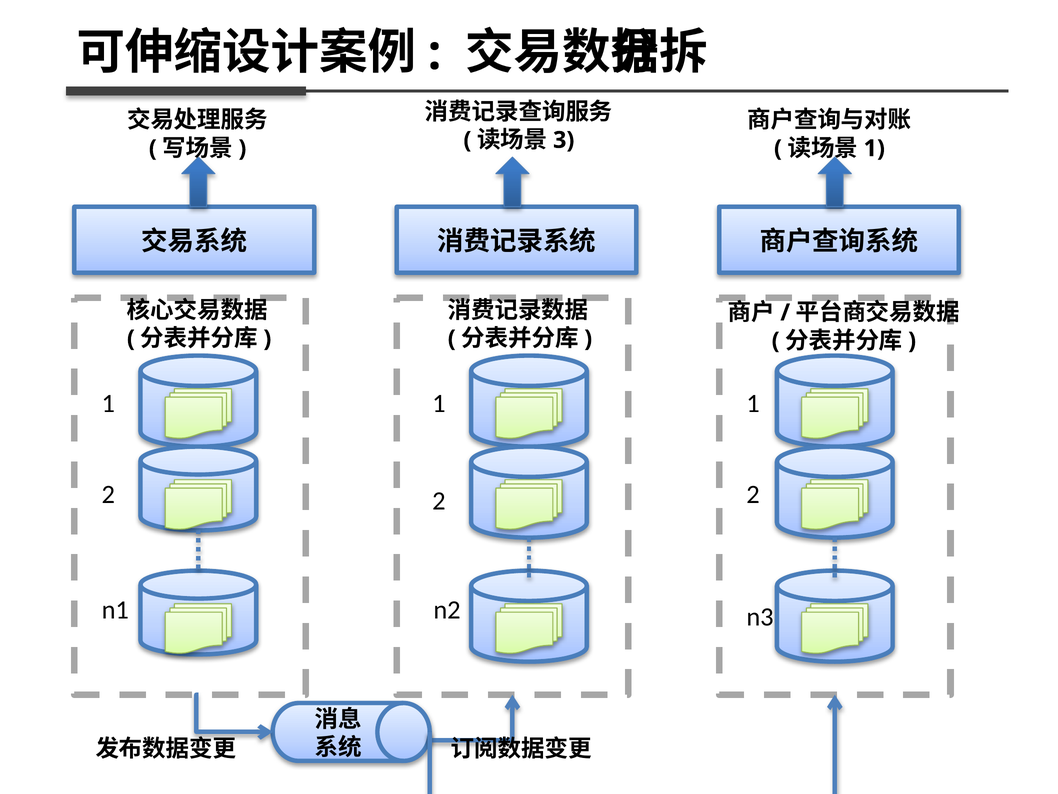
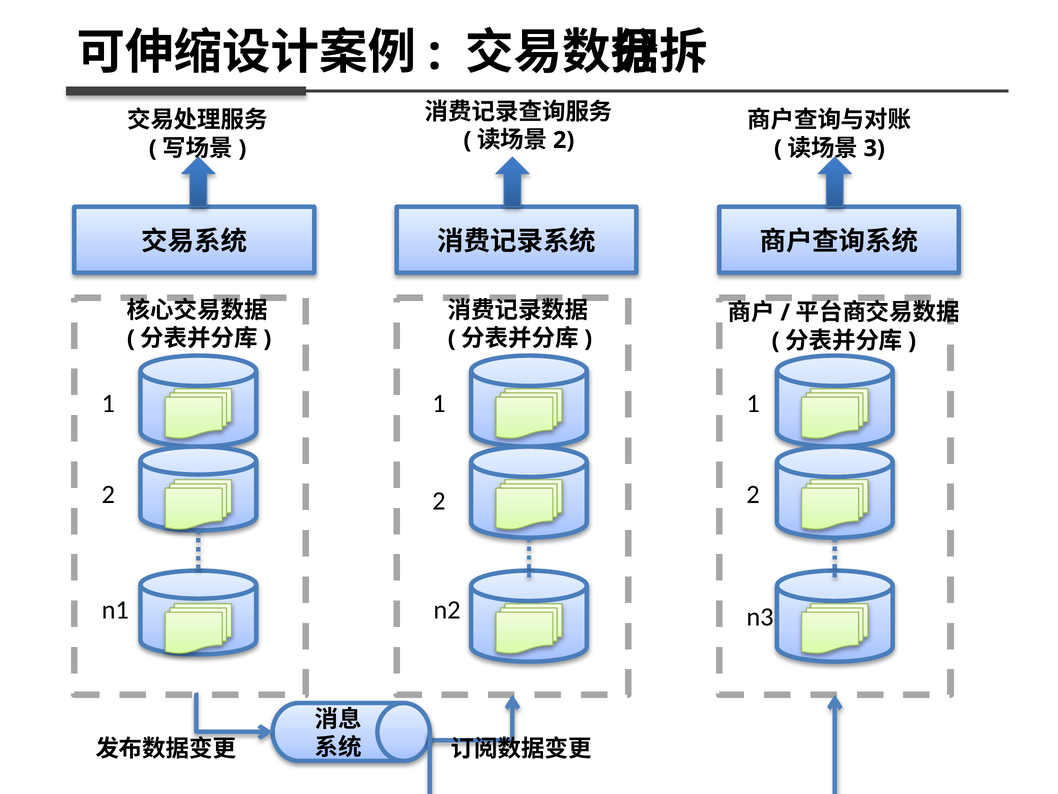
3 at (564, 140): 3 -> 2
1 at (874, 148): 1 -> 3
